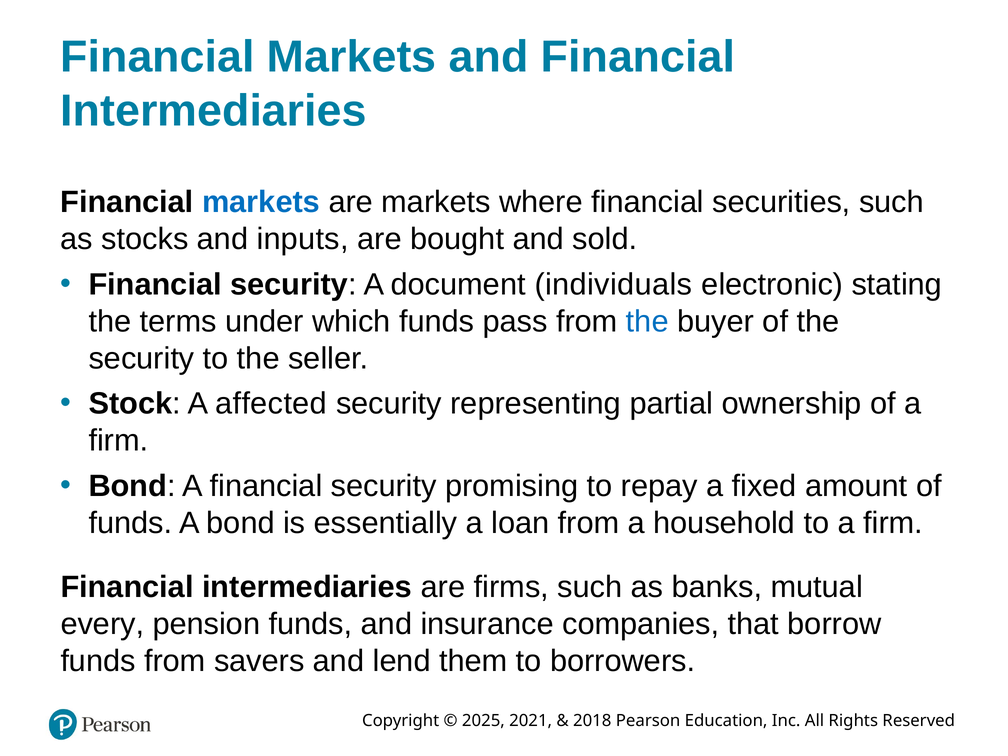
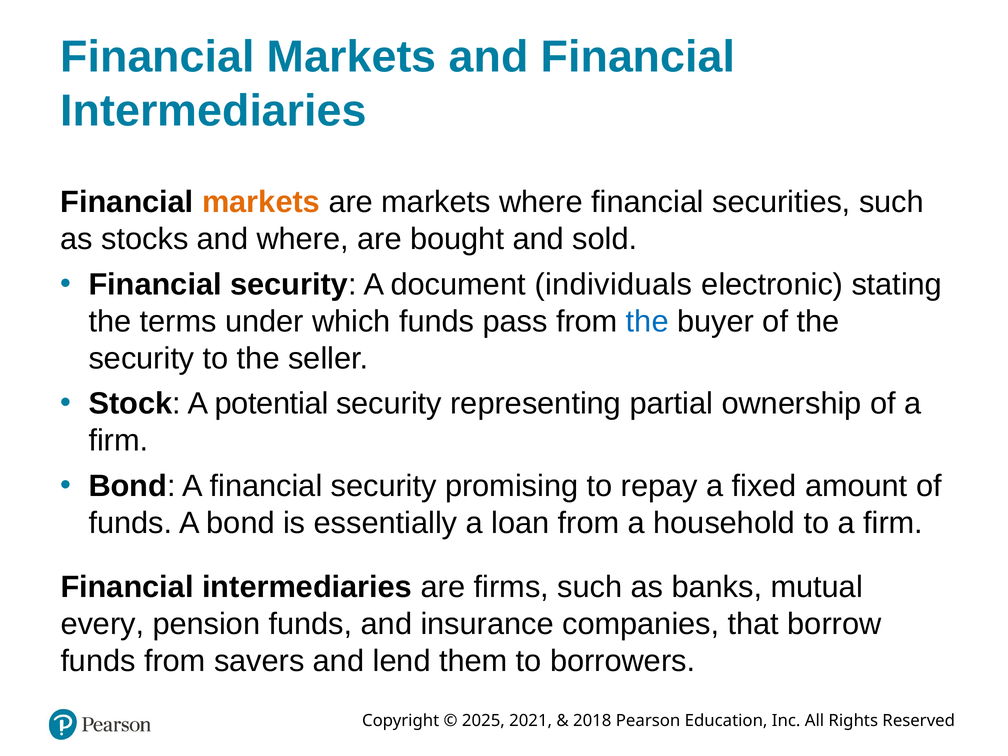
markets at (261, 202) colour: blue -> orange
and inputs: inputs -> where
affected: affected -> potential
